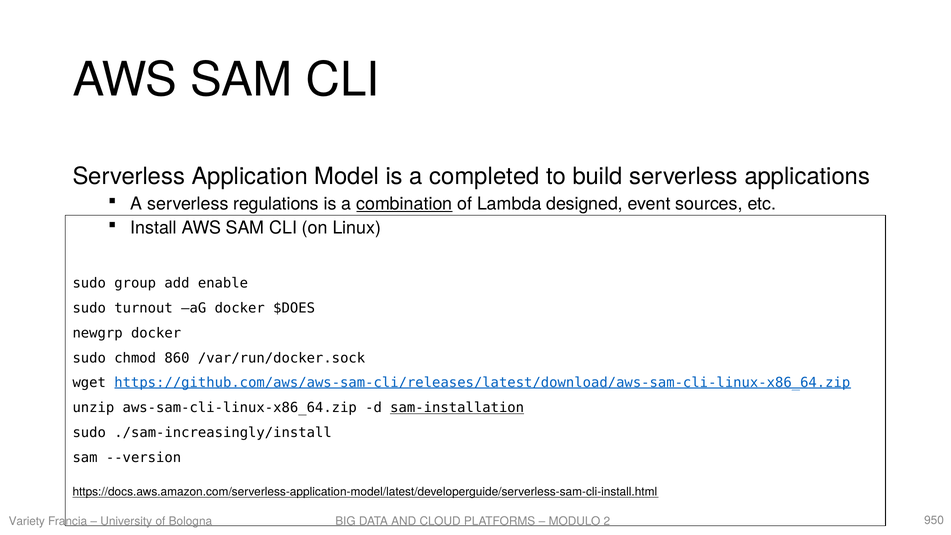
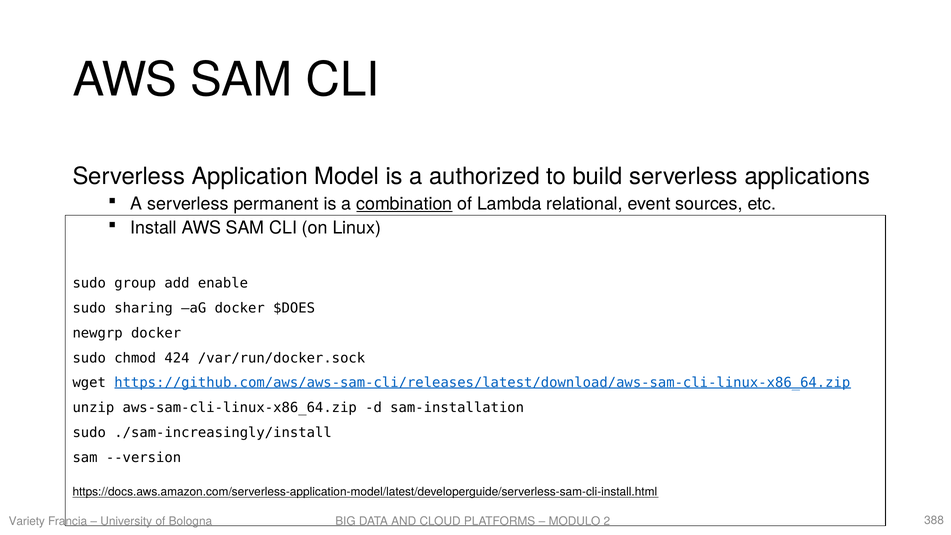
completed: completed -> authorized
regulations: regulations -> permanent
designed: designed -> relational
turnout: turnout -> sharing
860: 860 -> 424
sam-installation underline: present -> none
950: 950 -> 388
